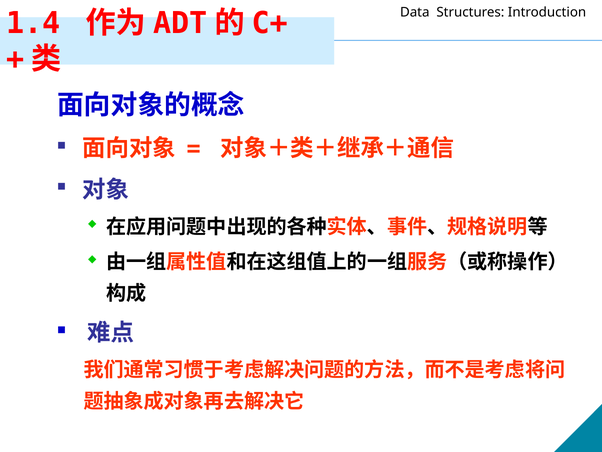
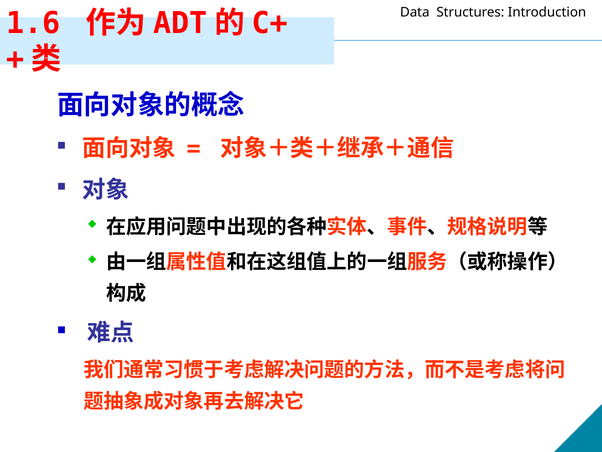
1.4: 1.4 -> 1.6
